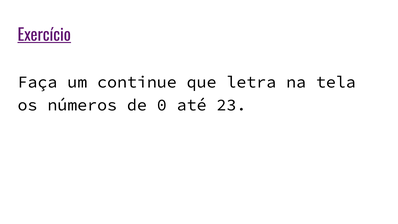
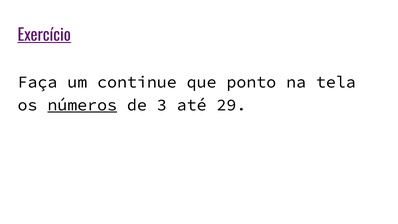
letra: letra -> ponto
números underline: none -> present
0: 0 -> 3
23: 23 -> 29
